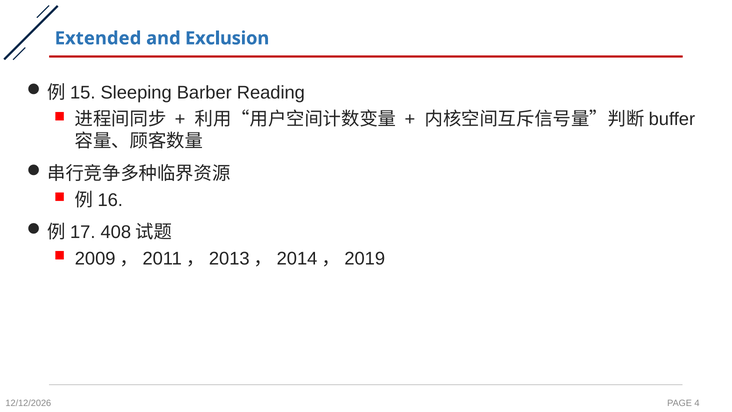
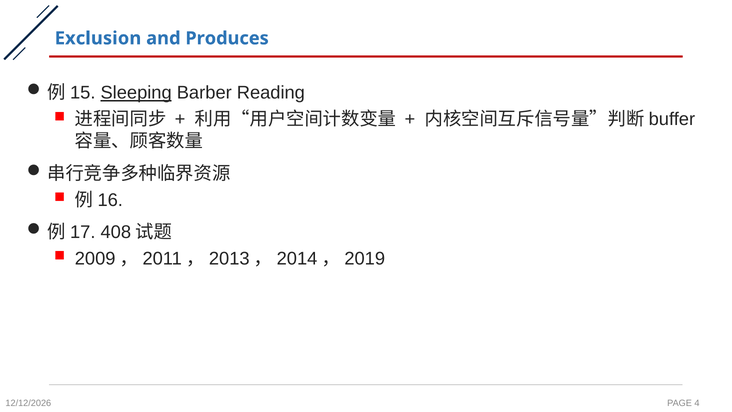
Extended: Extended -> Exclusion
Exclusion: Exclusion -> Produces
Sleeping underline: none -> present
